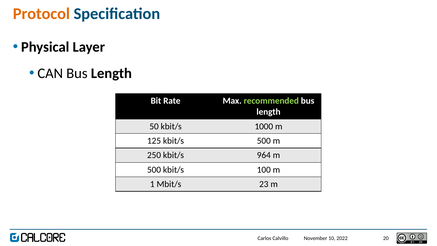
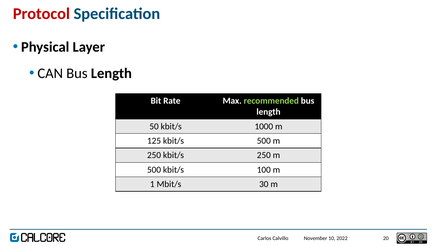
Protocol colour: orange -> red
kbit/s 964: 964 -> 250
23: 23 -> 30
